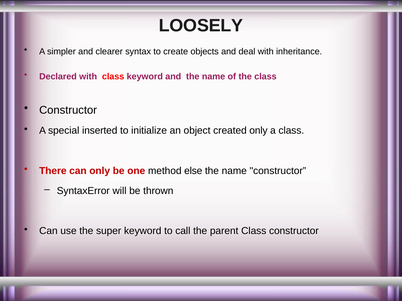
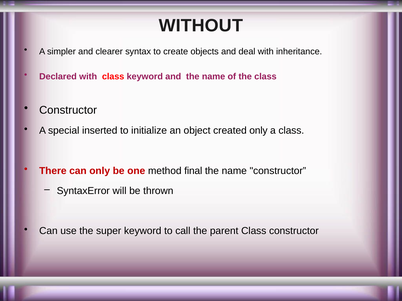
LOOSELY: LOOSELY -> WITHOUT
else: else -> final
